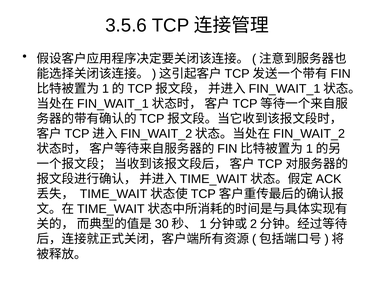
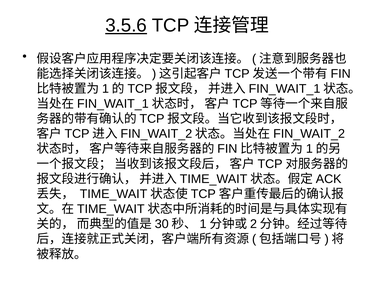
3.5.6 underline: none -> present
